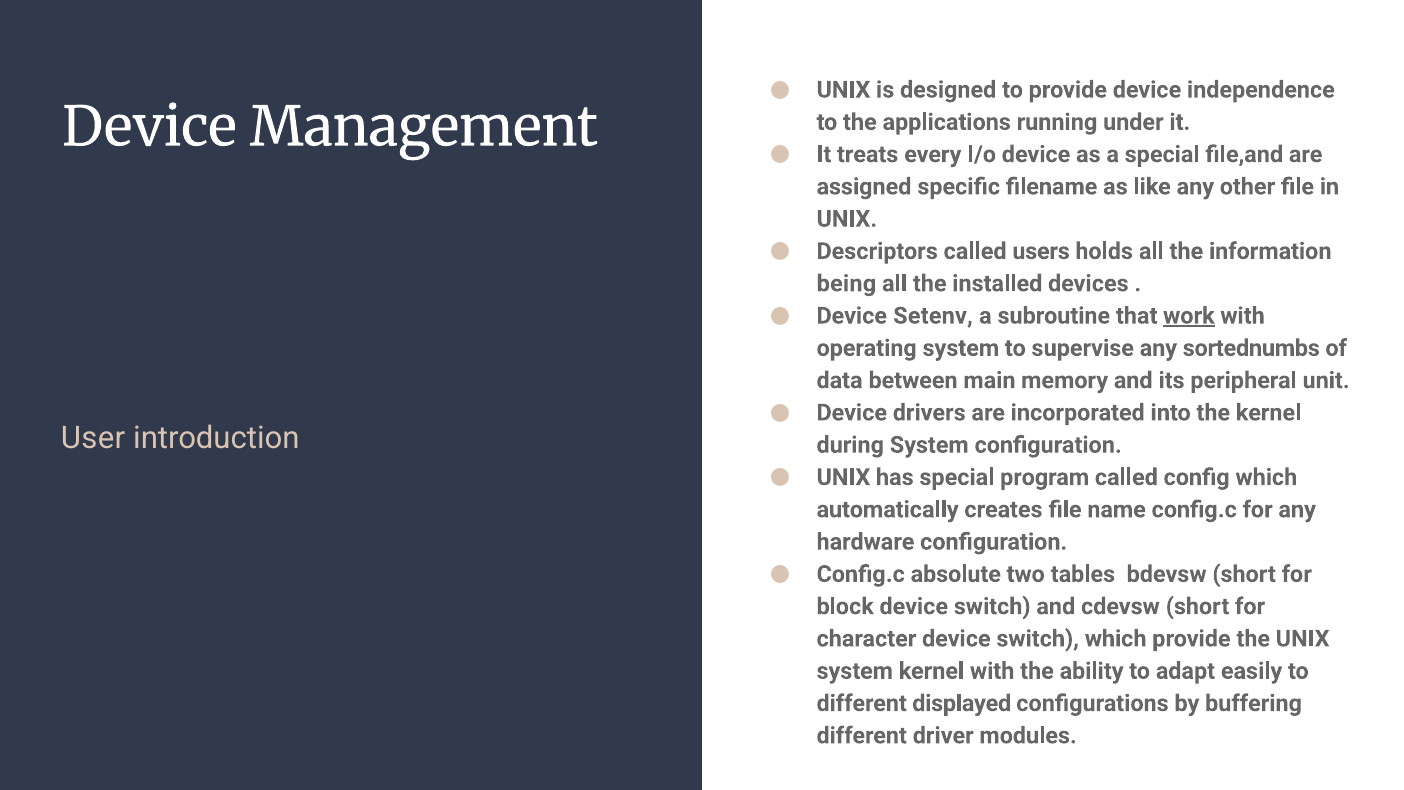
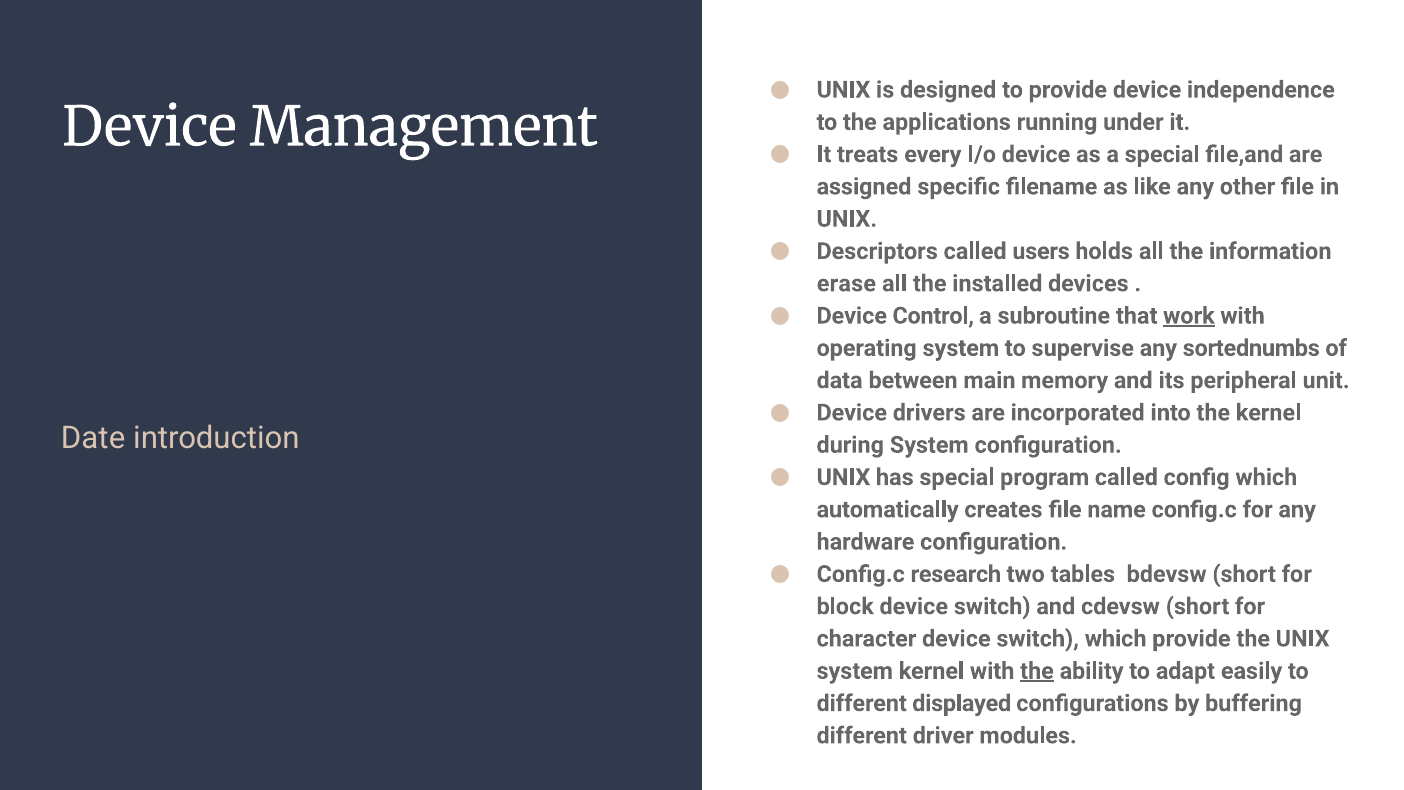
being: being -> erase
Setenv: Setenv -> Control
User: User -> Date
absolute: absolute -> research
the at (1037, 671) underline: none -> present
